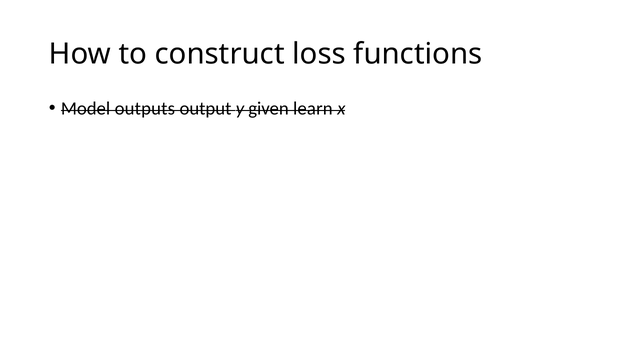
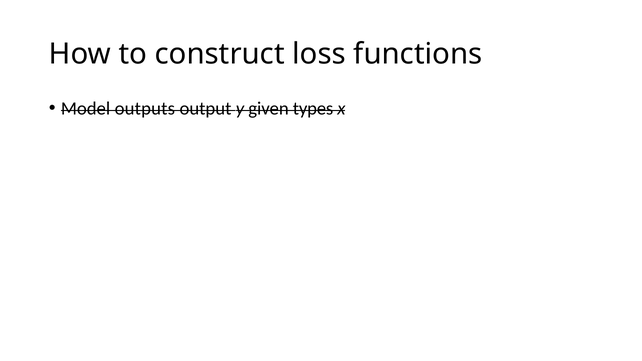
learn: learn -> types
